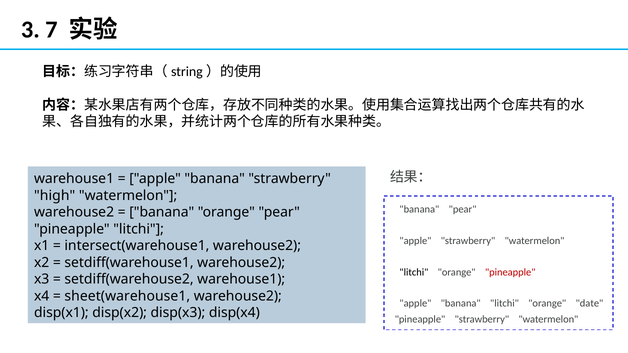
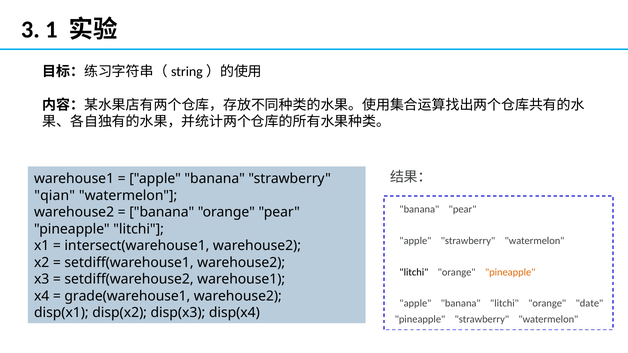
7: 7 -> 1
high: high -> qian
pineapple at (510, 272) colour: red -> orange
sheet(warehouse1: sheet(warehouse1 -> grade(warehouse1
